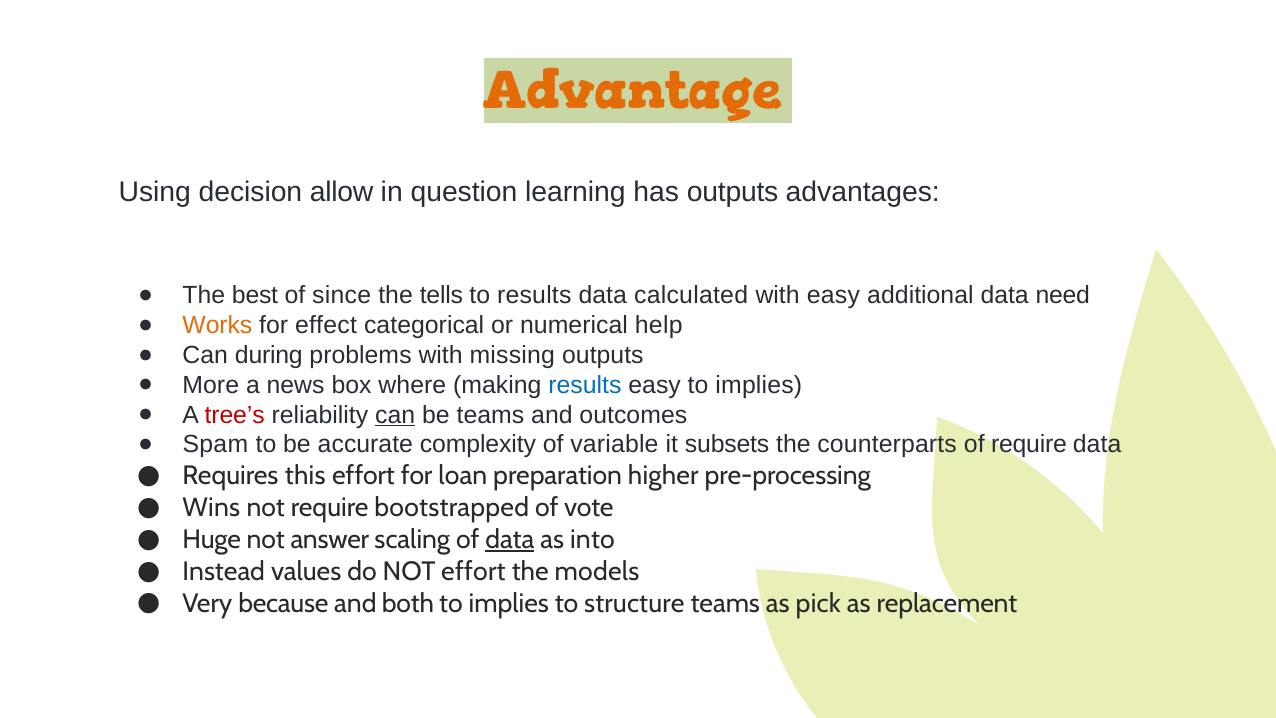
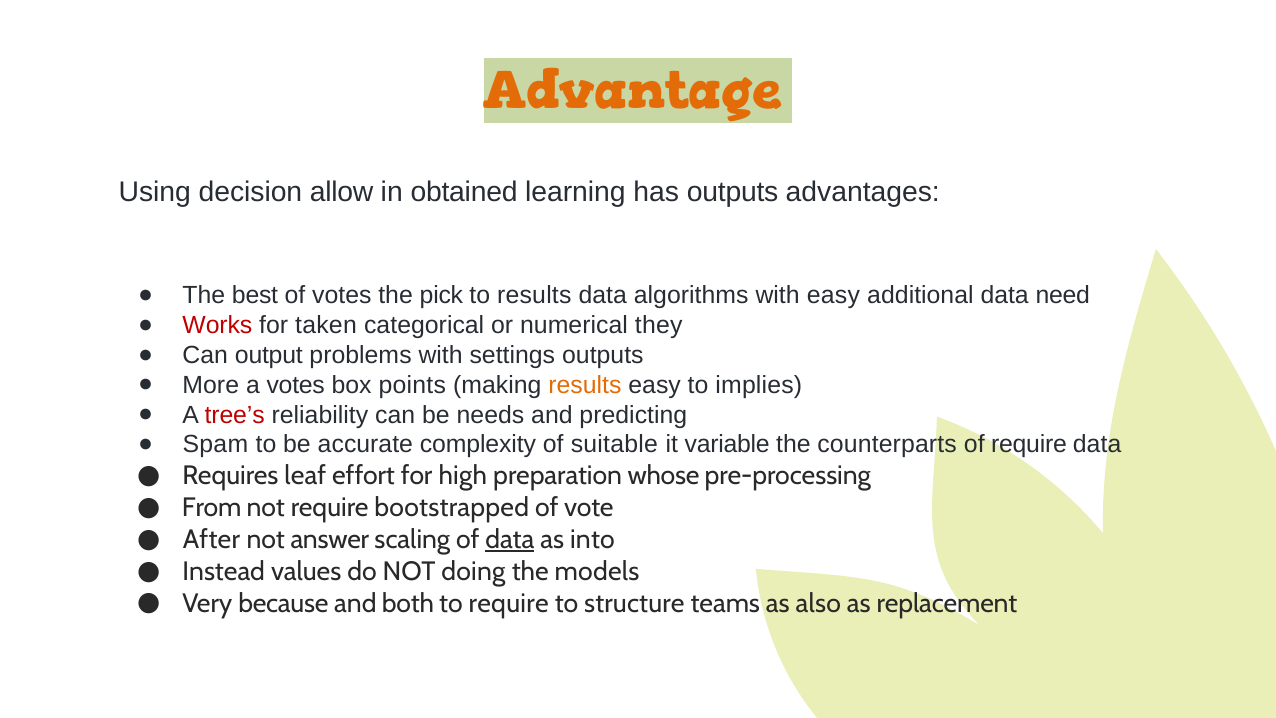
question: question -> obtained
of since: since -> votes
tells: tells -> pick
calculated: calculated -> algorithms
Works colour: orange -> red
effect: effect -> taken
help: help -> they
during: during -> output
missing: missing -> settings
a news: news -> votes
where: where -> points
results at (585, 385) colour: blue -> orange
can at (395, 415) underline: present -> none
be teams: teams -> needs
outcomes: outcomes -> predicting
variable: variable -> suitable
subsets: subsets -> variable
this: this -> leaf
loan: loan -> high
higher: higher -> whose
Wins: Wins -> From
Huge: Huge -> After
NOT effort: effort -> doing
implies at (509, 603): implies -> require
pick: pick -> also
